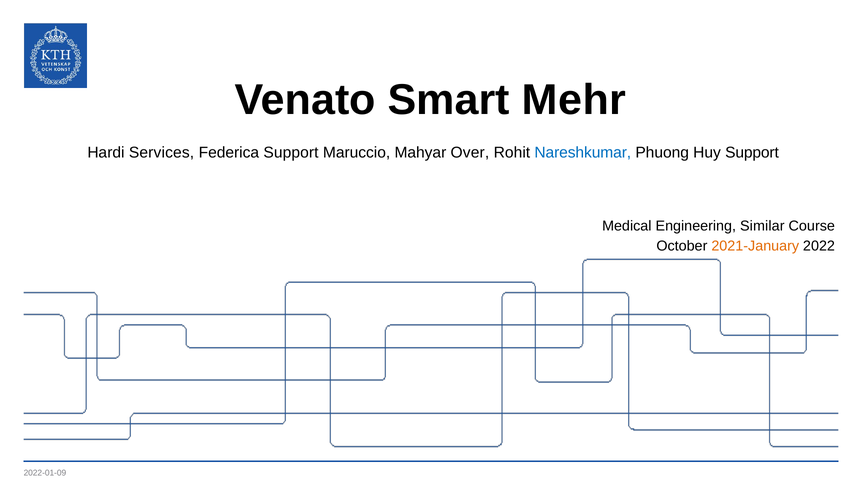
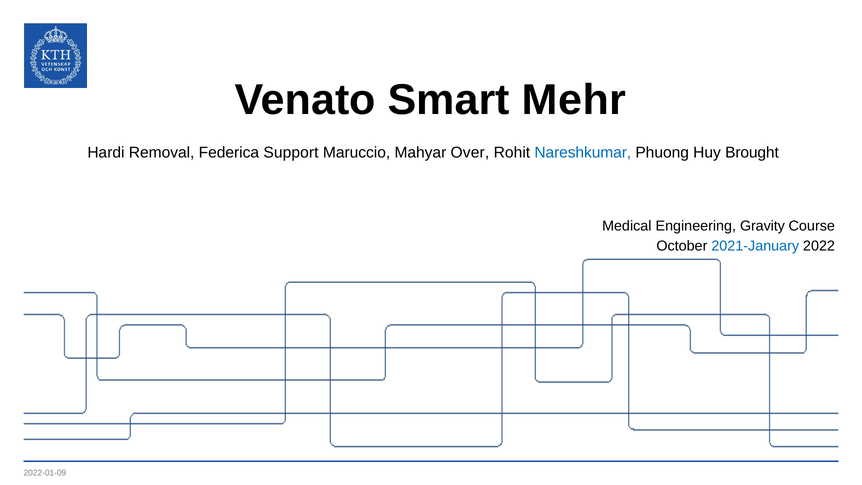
Services: Services -> Removal
Huy Support: Support -> Brought
Similar: Similar -> Gravity
2021-January colour: orange -> blue
